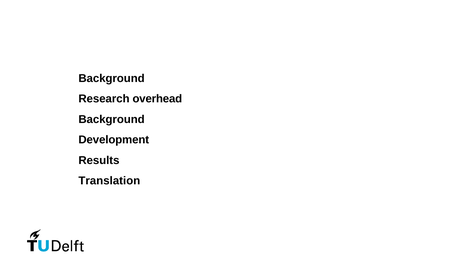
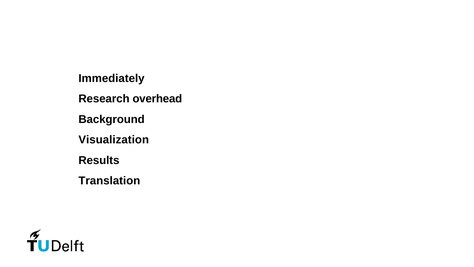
Background at (112, 78): Background -> Immediately
Development: Development -> Visualization
